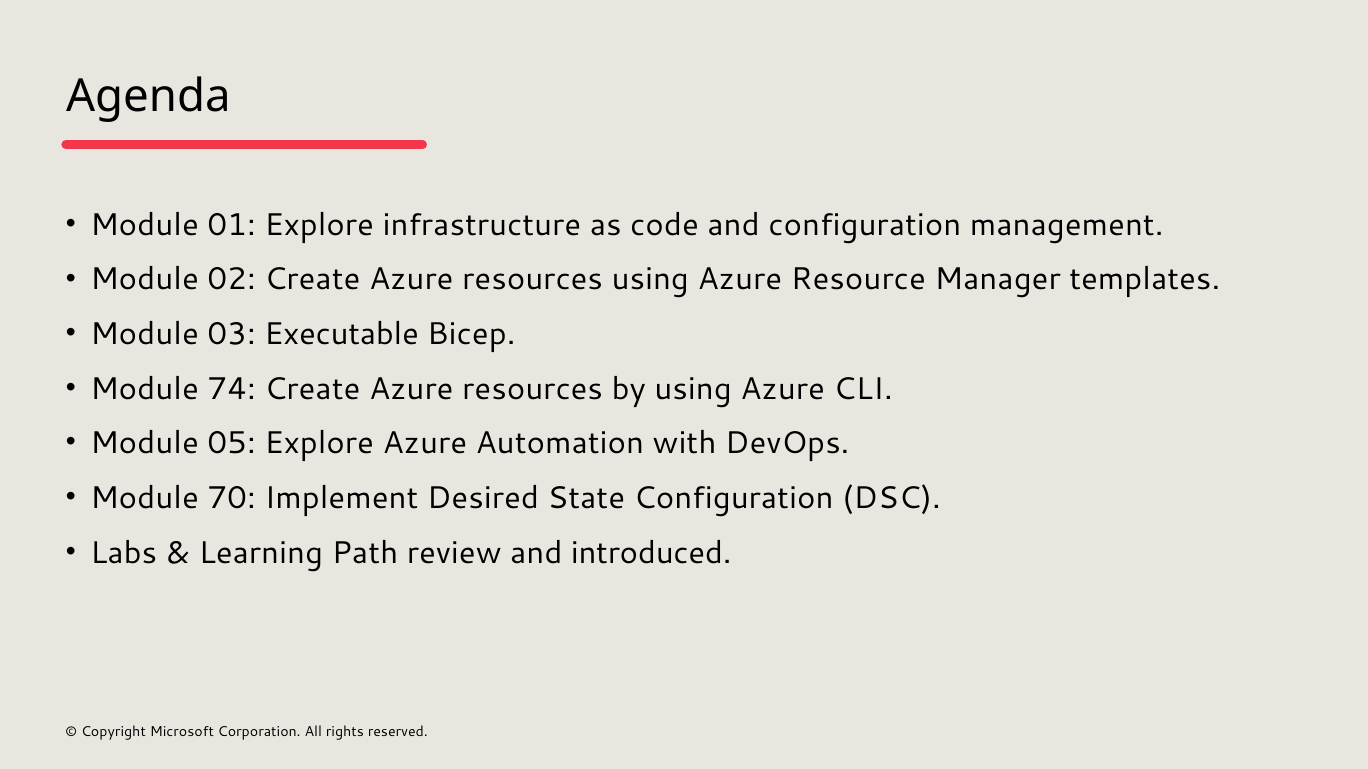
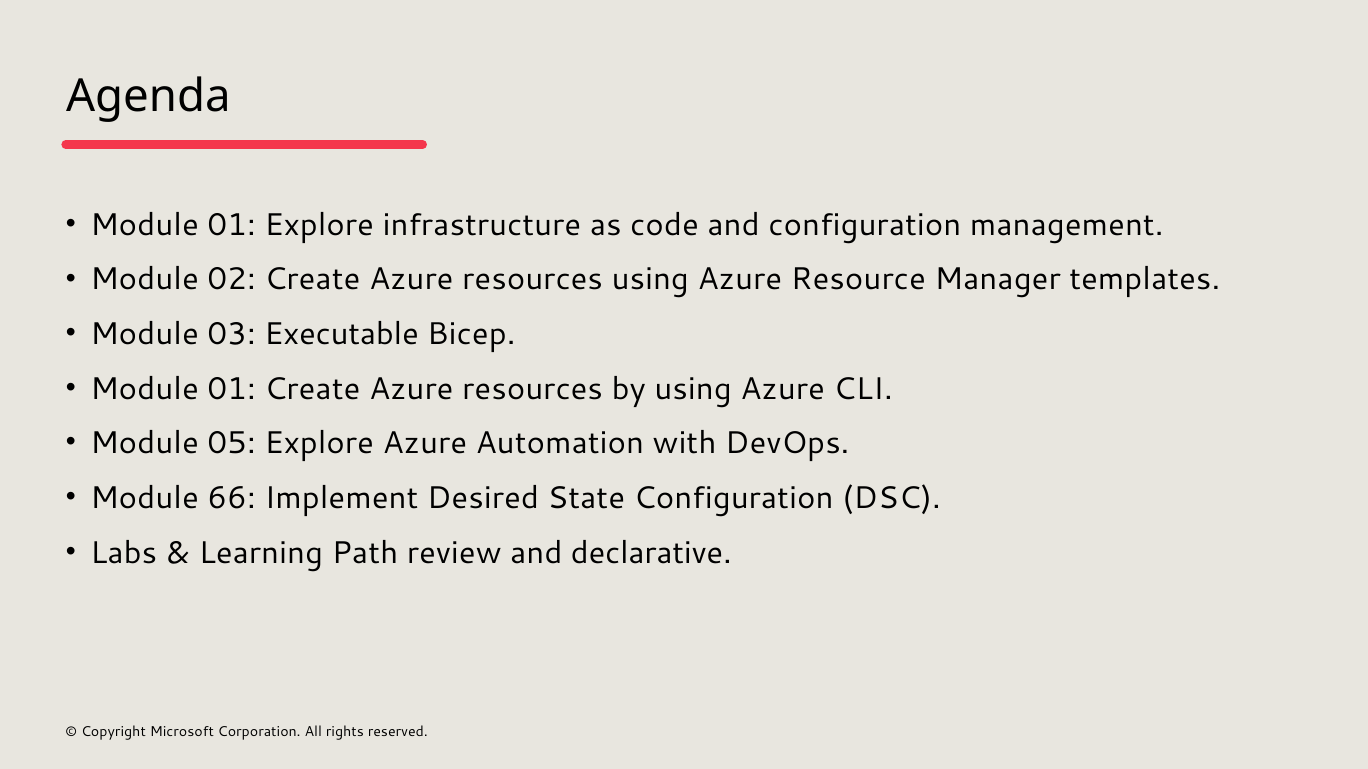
74 at (232, 389): 74 -> 01
70: 70 -> 66
introduced: introduced -> declarative
